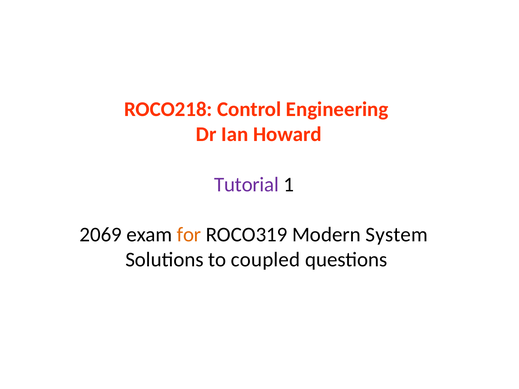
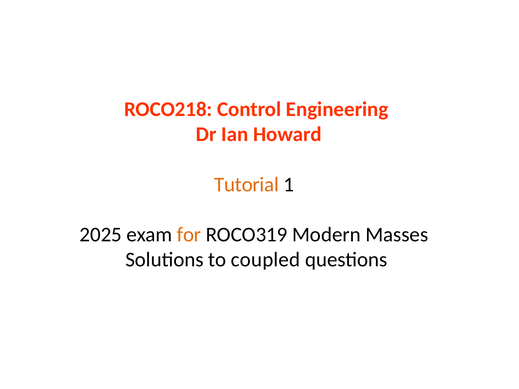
Tutorial colour: purple -> orange
2069: 2069 -> 2025
System: System -> Masses
